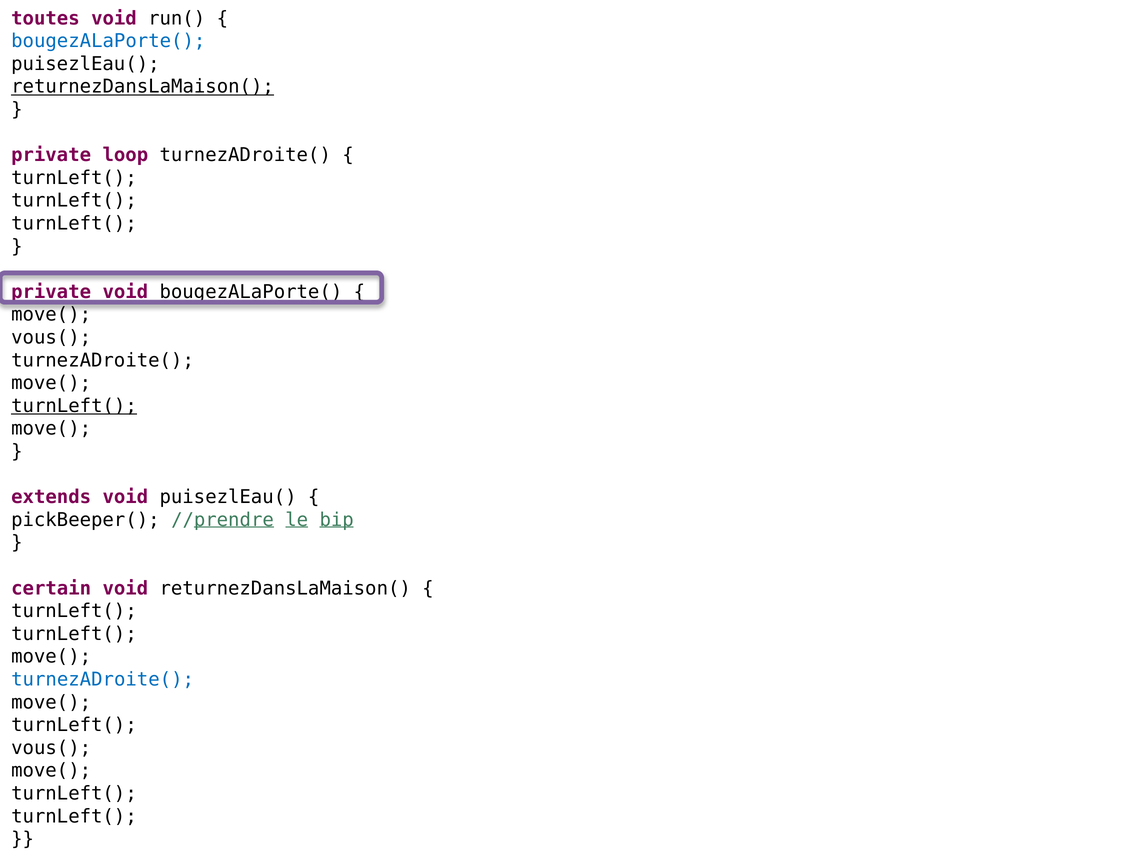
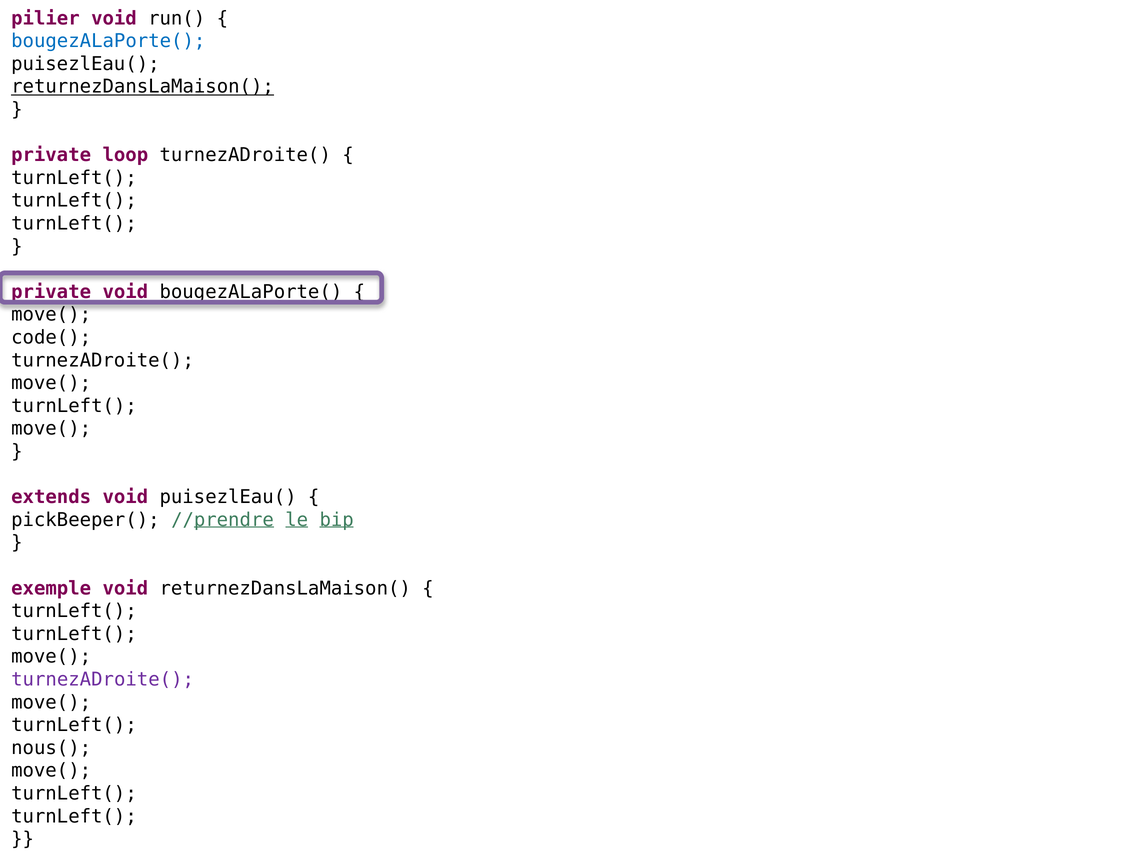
toutes: toutes -> pilier
vous( at (51, 337): vous( -> code(
turnLeft( at (74, 406) underline: present -> none
certain: certain -> exemple
turnezADroite( at (103, 679) colour: blue -> purple
vous( at (51, 748): vous( -> nous(
